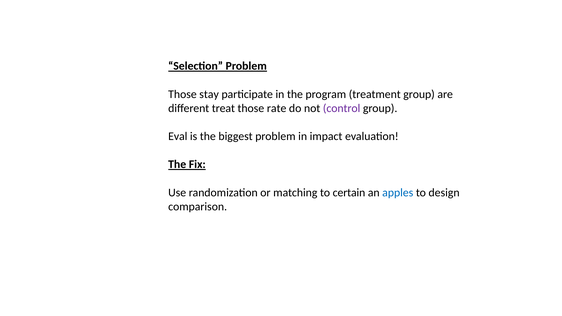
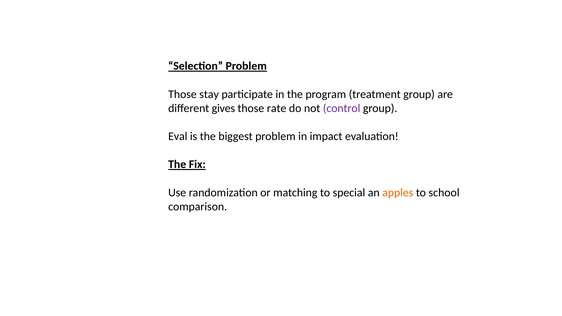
treat: treat -> gives
certain: certain -> special
apples colour: blue -> orange
design: design -> school
